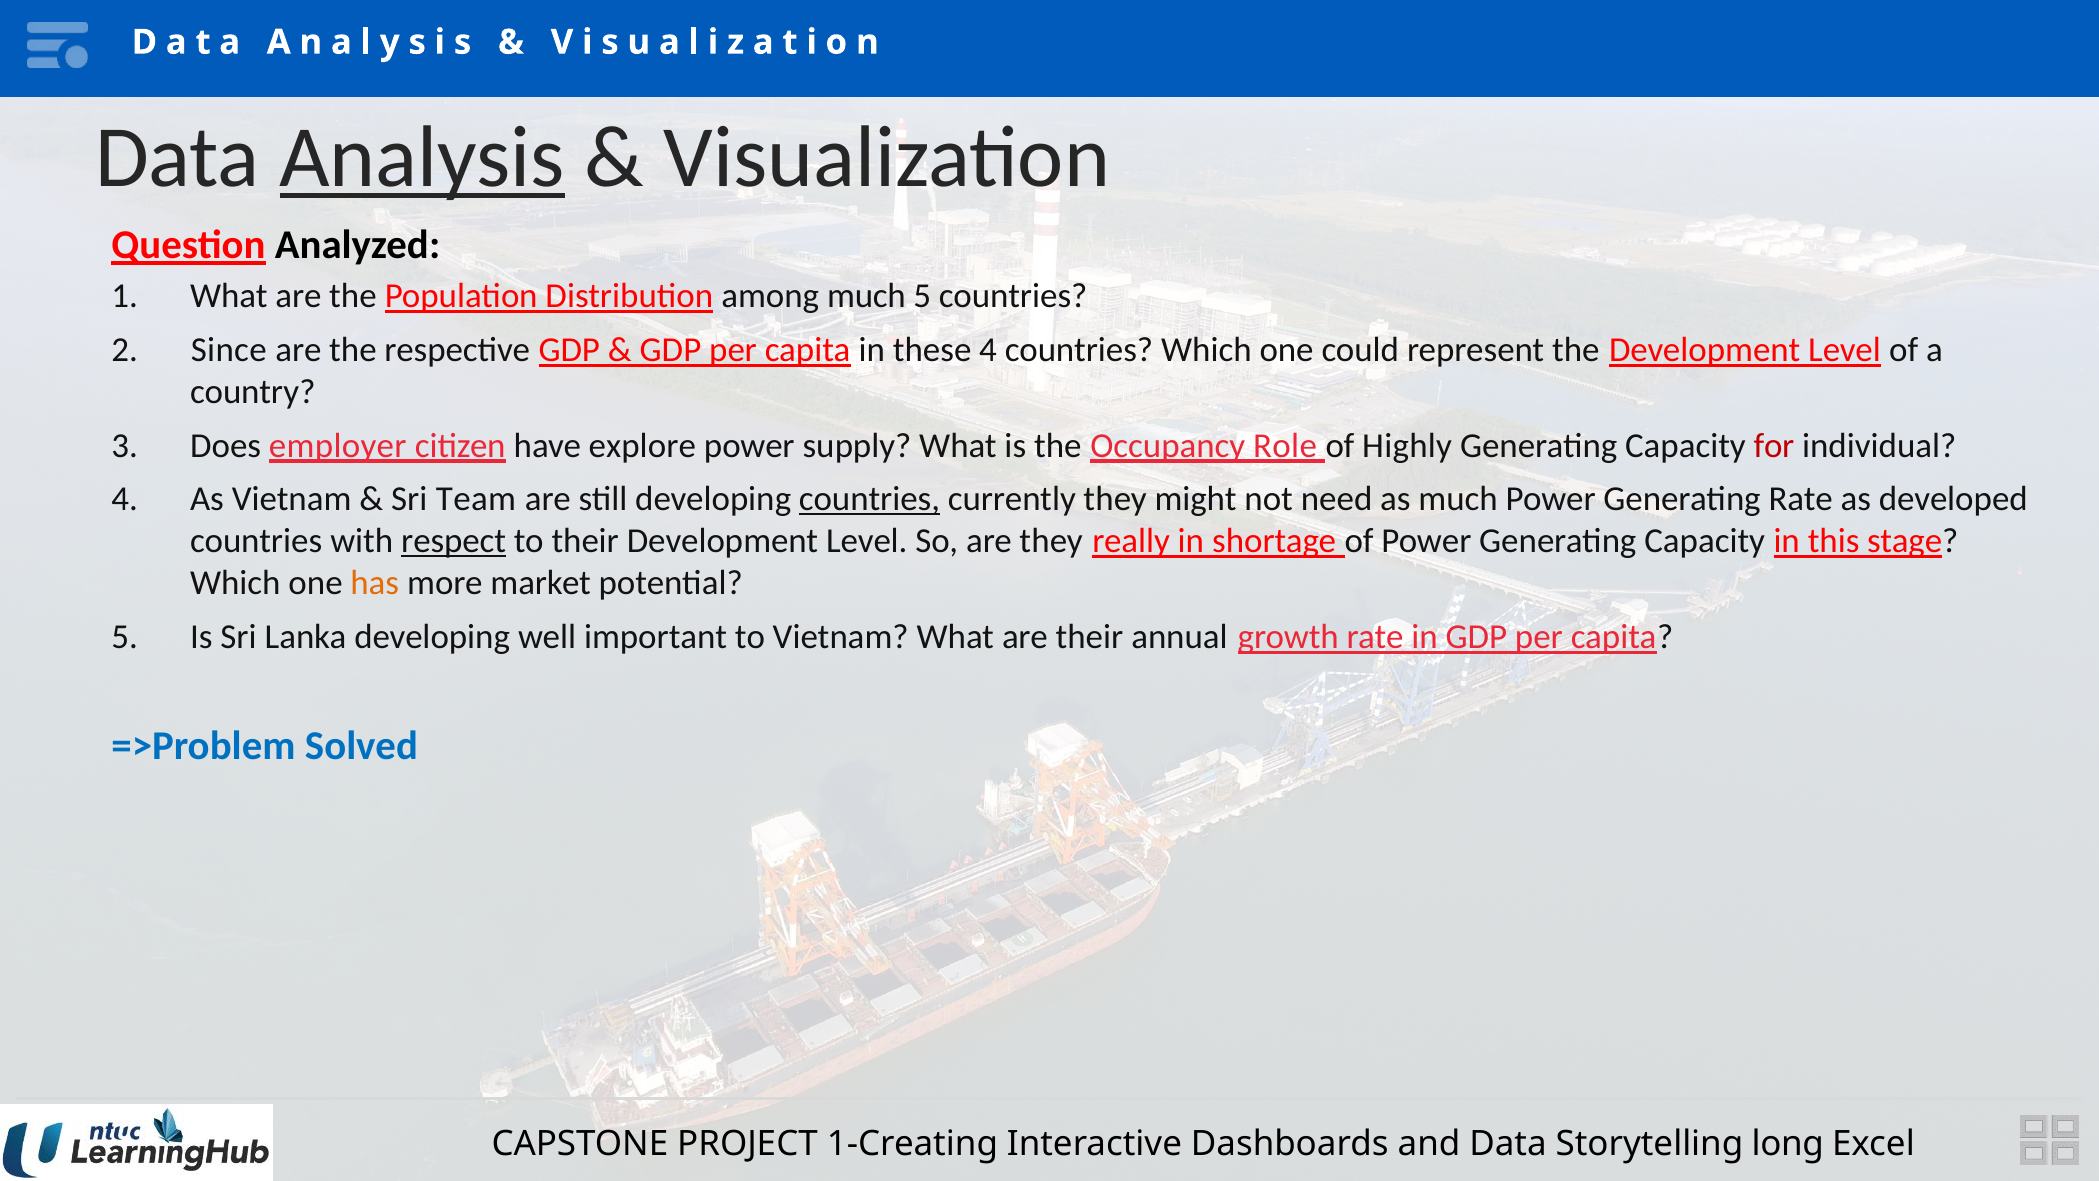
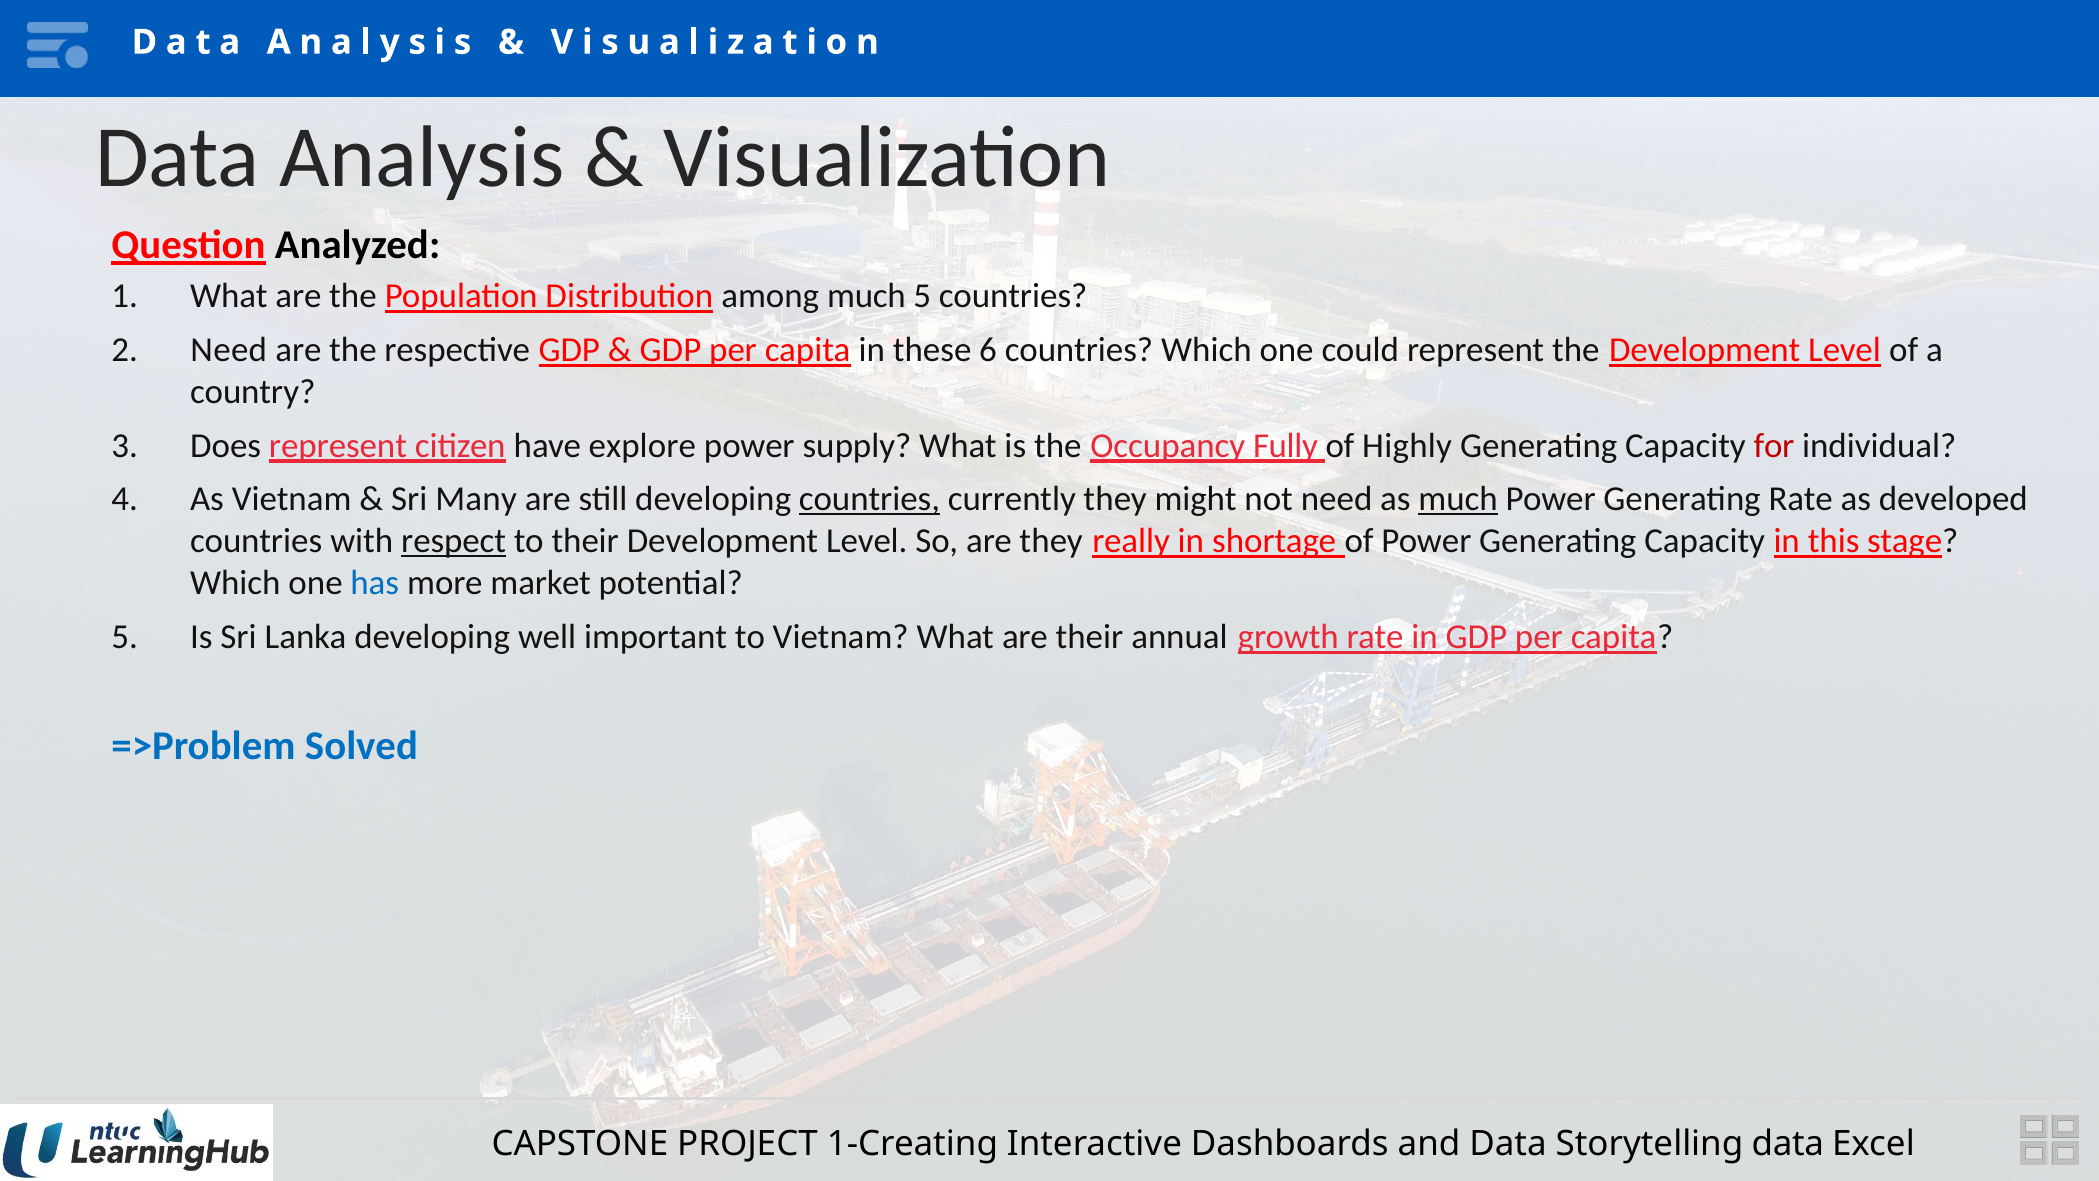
Analysis underline: present -> none
Since at (229, 350): Since -> Need
these 4: 4 -> 6
Does employer: employer -> represent
Role: Role -> Fully
Team: Team -> Many
much at (1458, 499) underline: none -> present
has colour: orange -> blue
long at (1788, 1143): long -> data
